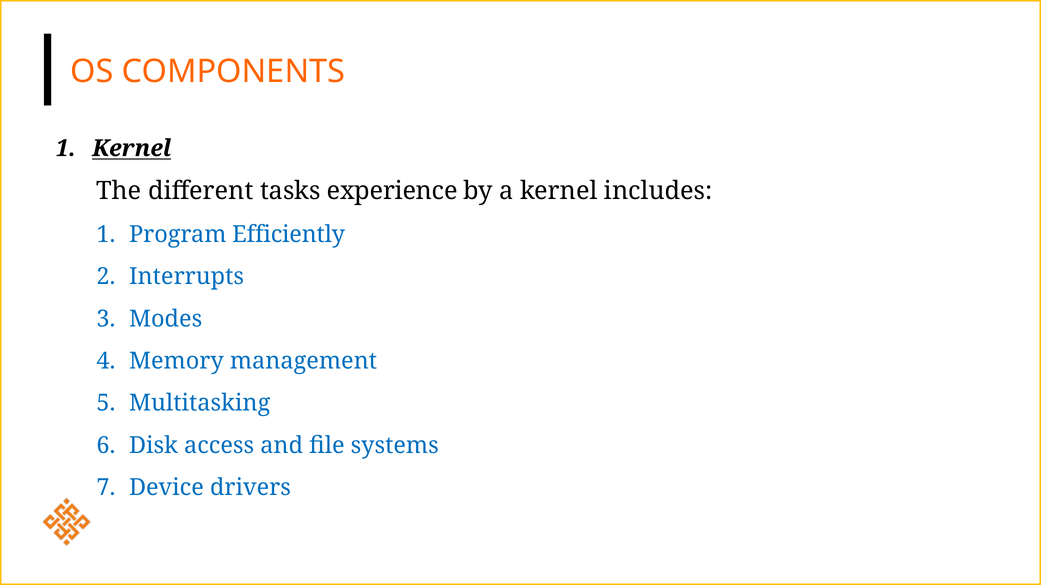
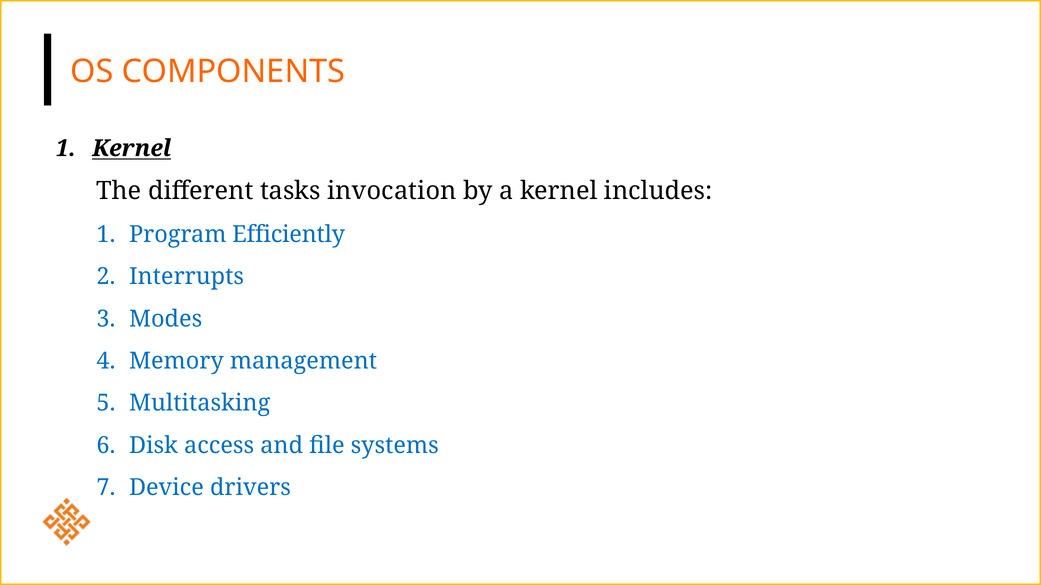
experience: experience -> invocation
